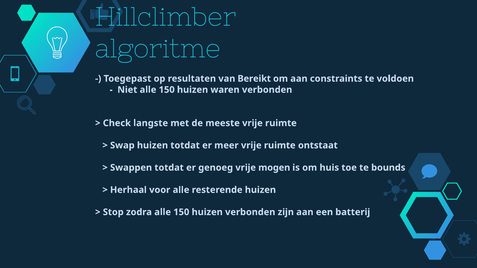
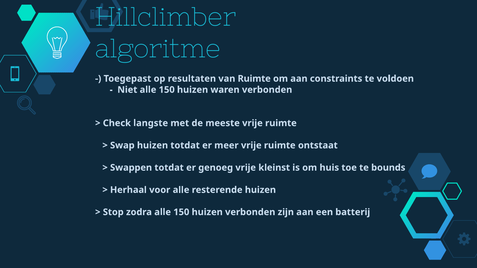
van Bereikt: Bereikt -> Ruimte
mogen: mogen -> kleinst
